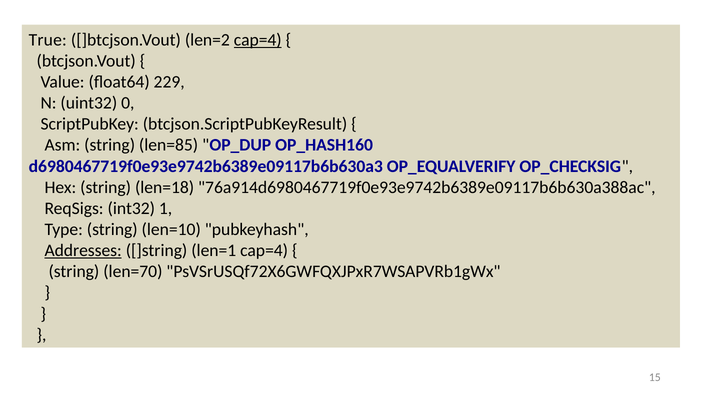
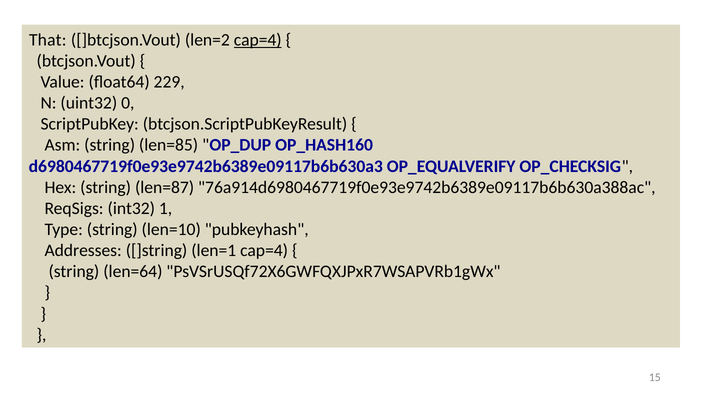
True: True -> That
len=18: len=18 -> len=87
Addresses underline: present -> none
len=70: len=70 -> len=64
